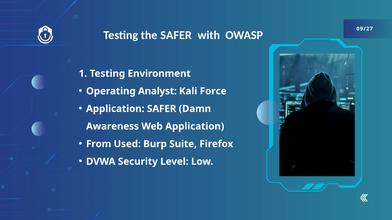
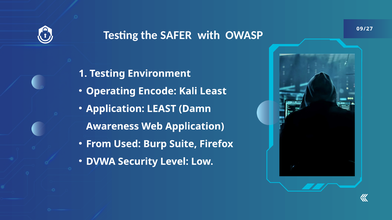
Analyst: Analyst -> Encode
Kali Force: Force -> Least
Application SAFER: SAFER -> LEAST
